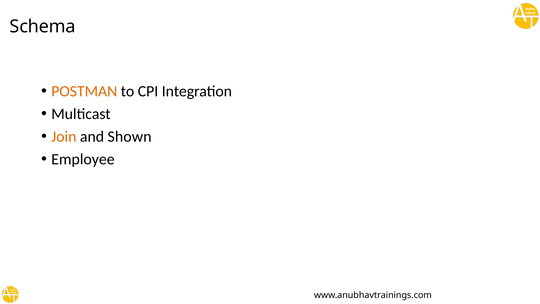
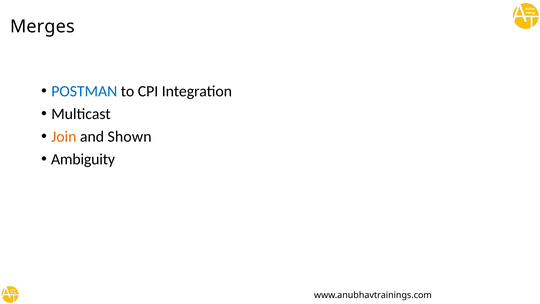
Schema: Schema -> Merges
POSTMAN colour: orange -> blue
Employee: Employee -> Ambiguity
